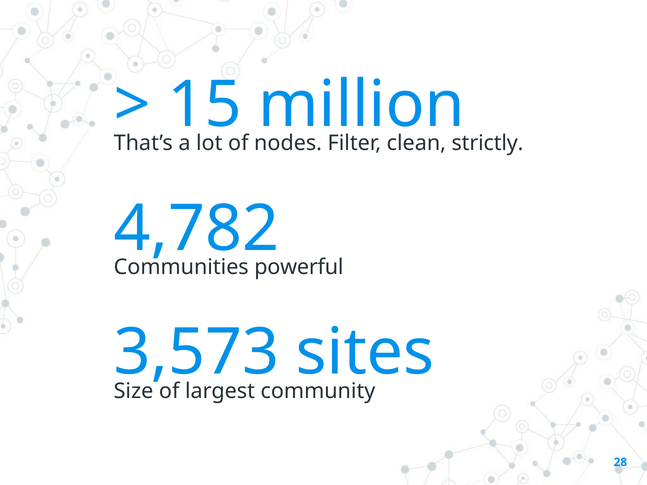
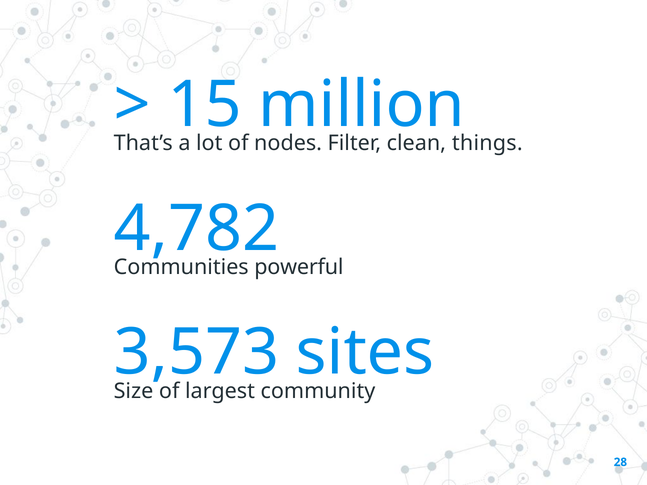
strictly: strictly -> things
